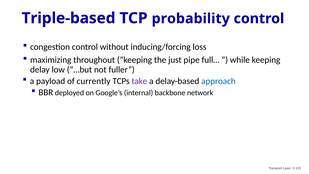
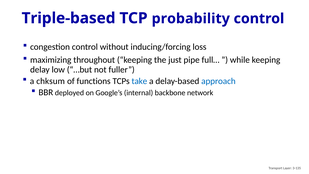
payload: payload -> chksum
currently: currently -> functions
take colour: purple -> blue
